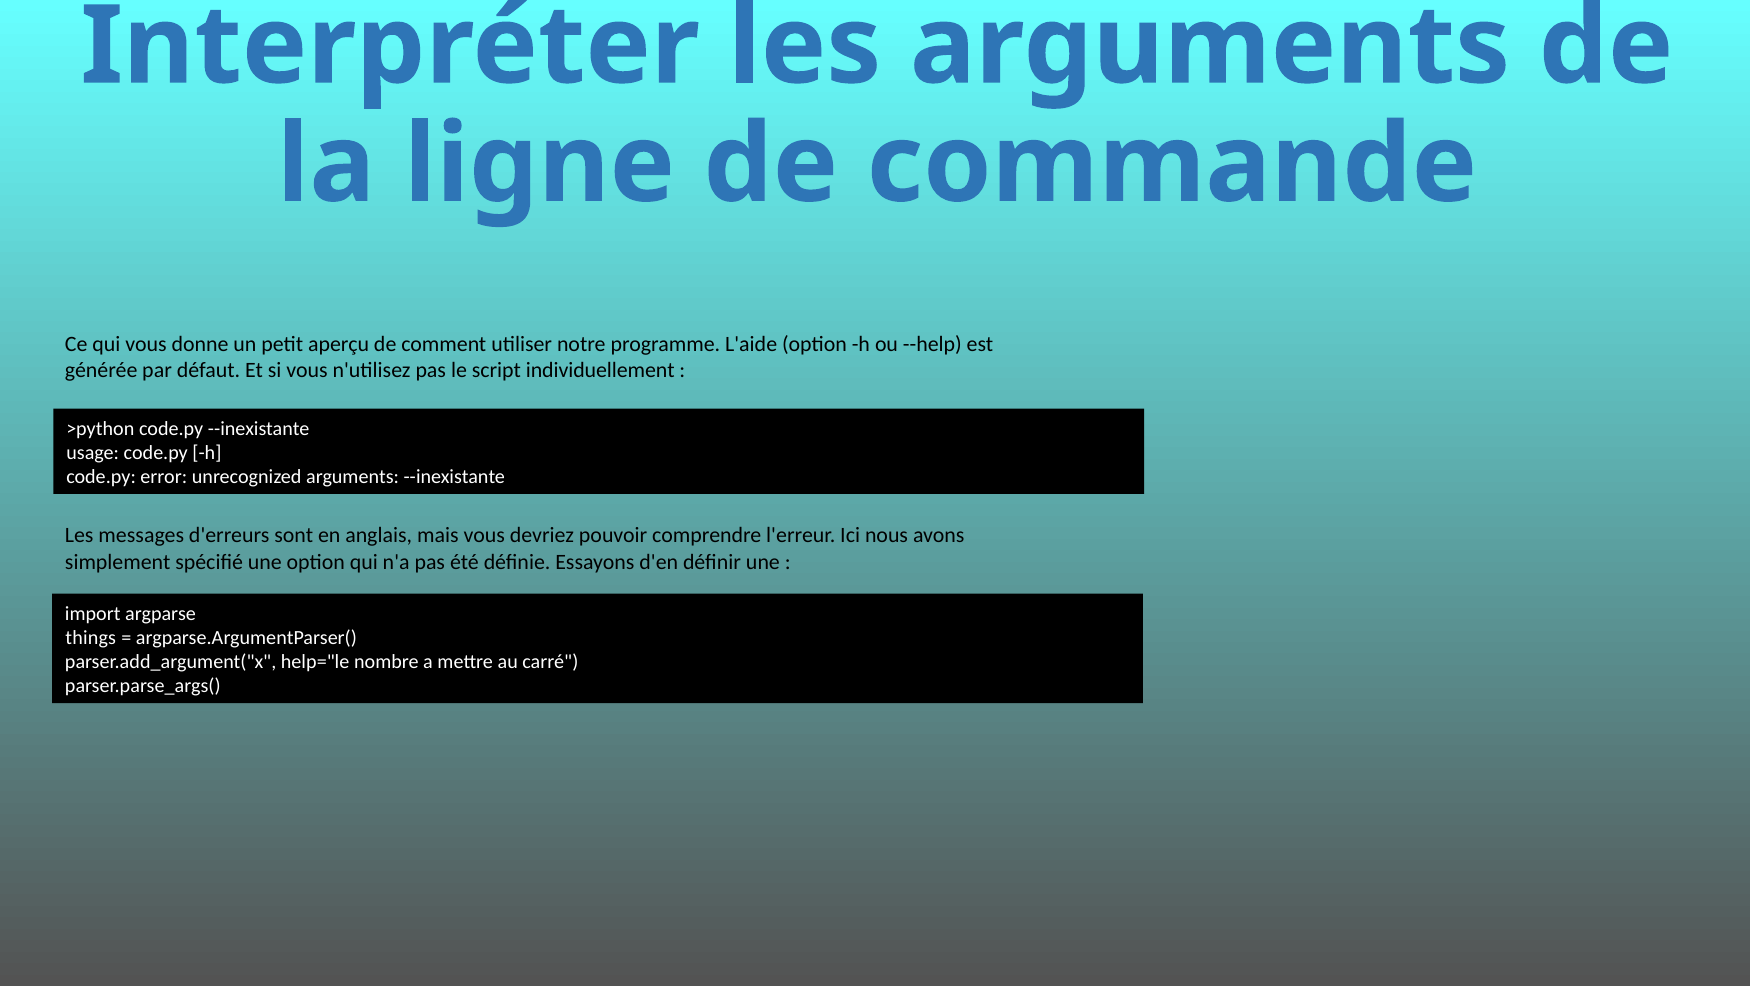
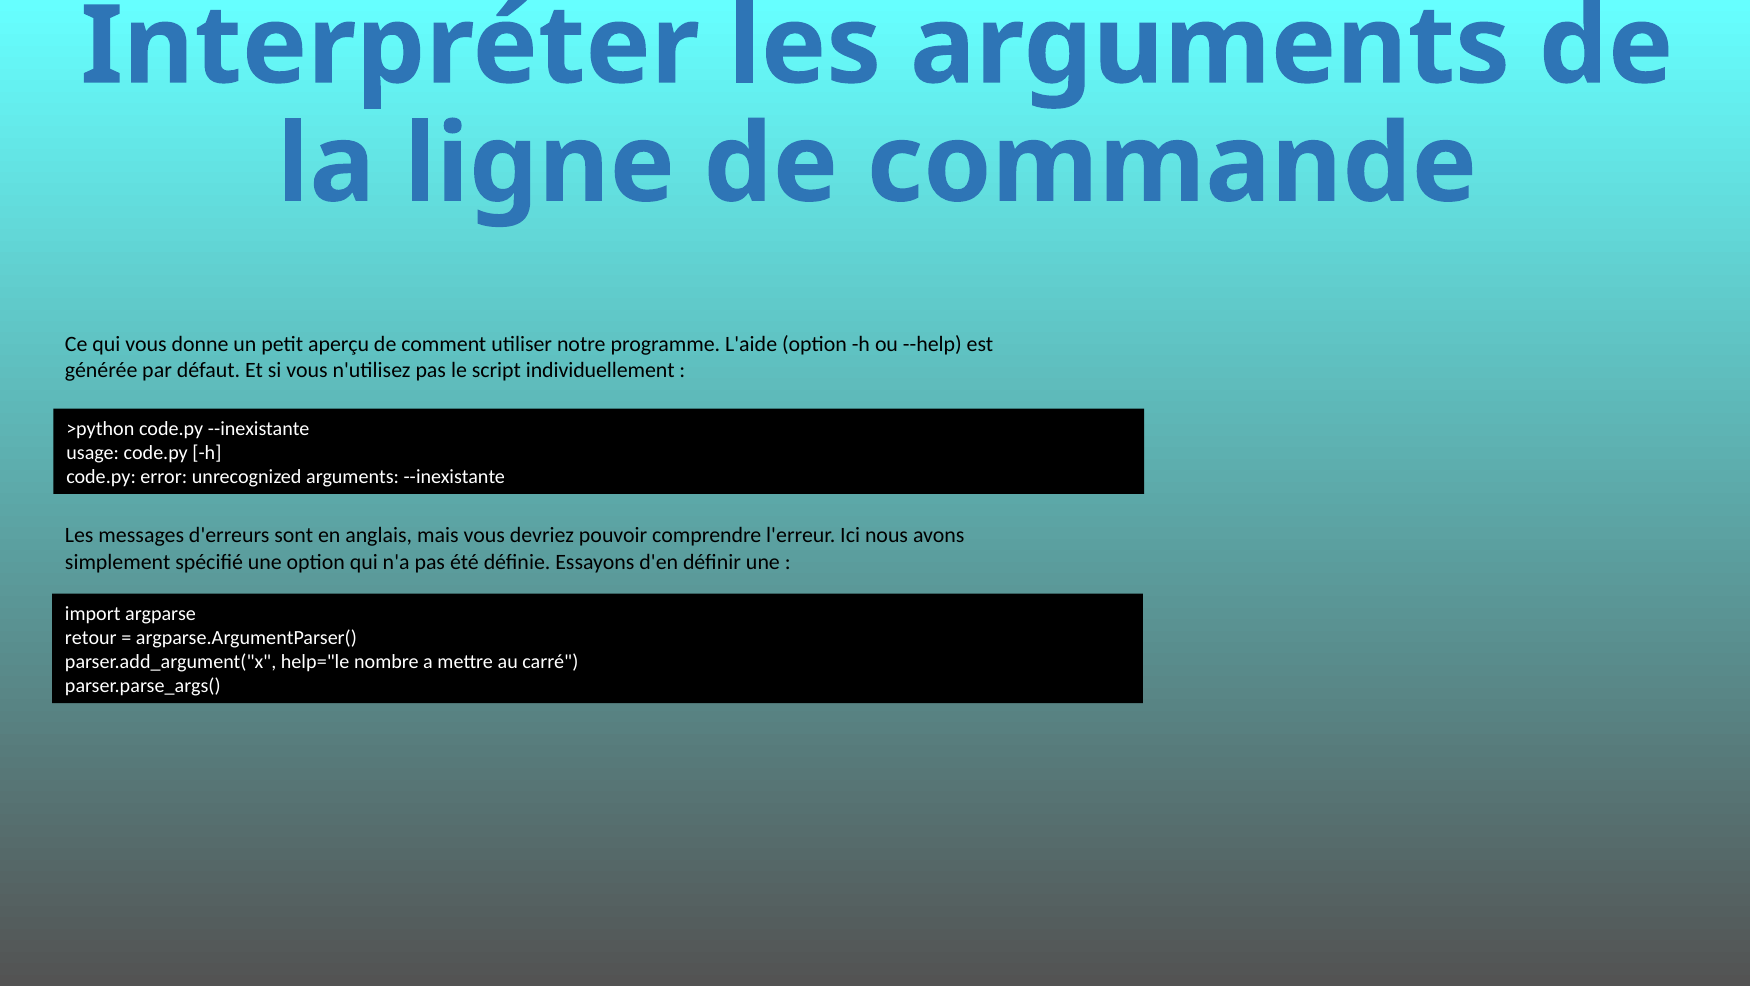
things: things -> retour
